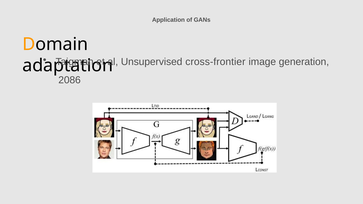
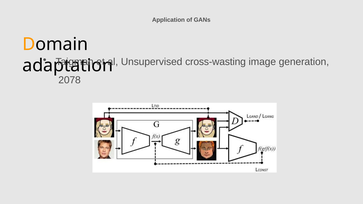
cross-frontier: cross-frontier -> cross-wasting
2086: 2086 -> 2078
